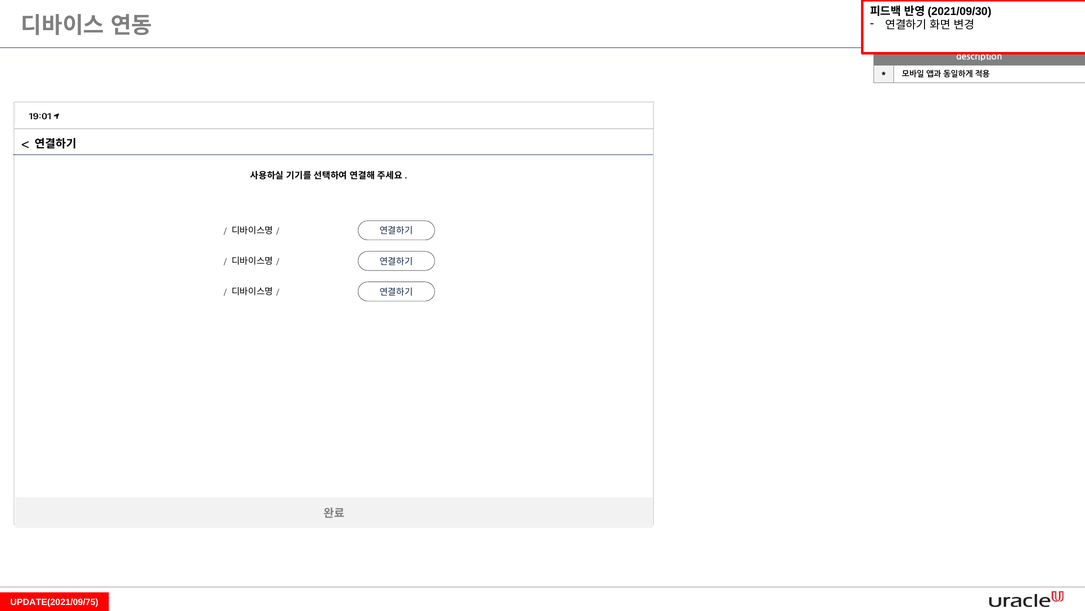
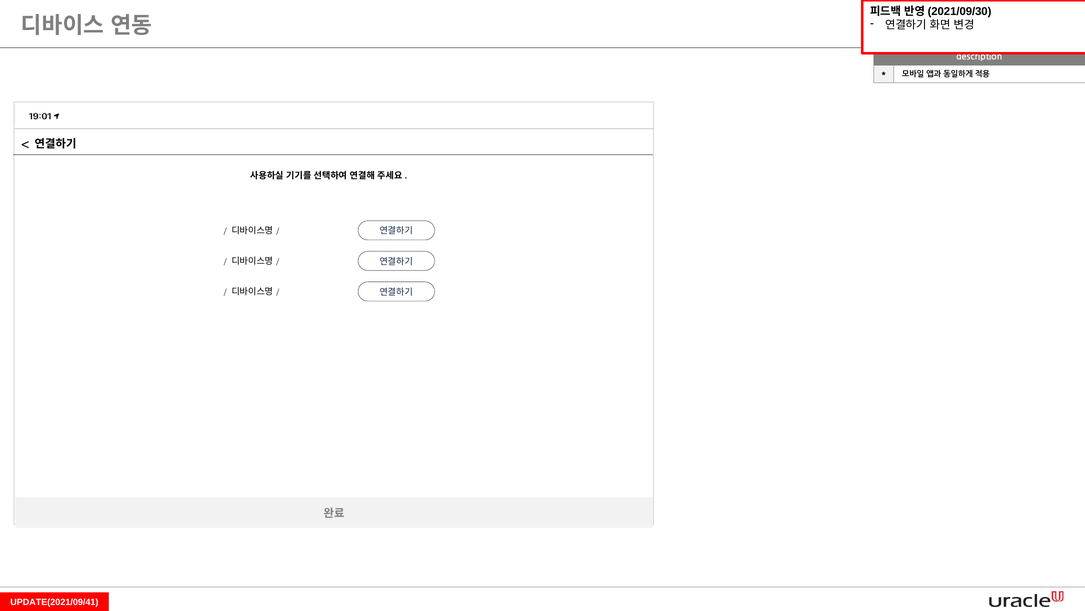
UPDATE(2021/09/75: UPDATE(2021/09/75 -> UPDATE(2021/09/41
